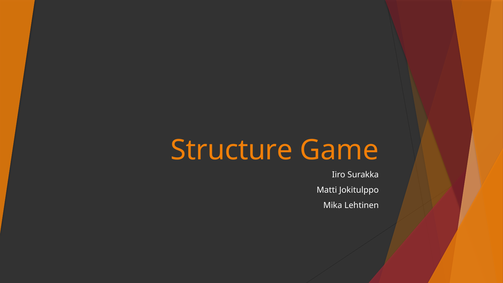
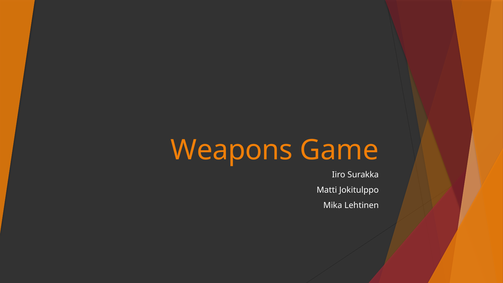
Structure: Structure -> Weapons
